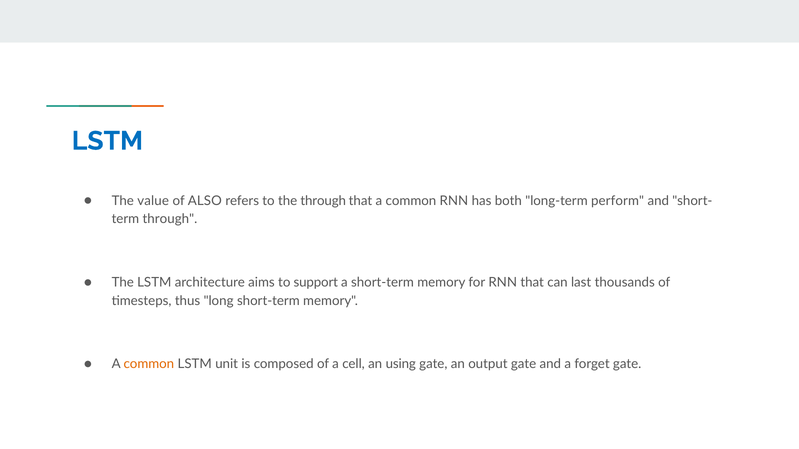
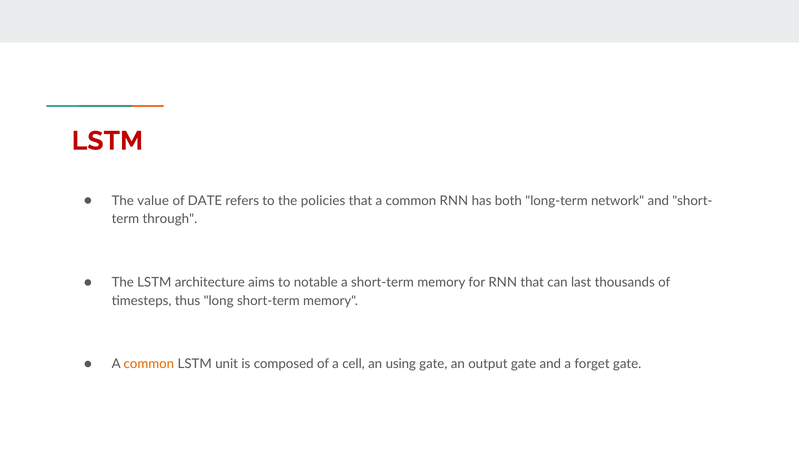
LSTM at (107, 141) colour: blue -> red
ALSO: ALSO -> DATE
the through: through -> policies
perform: perform -> network
support: support -> notable
